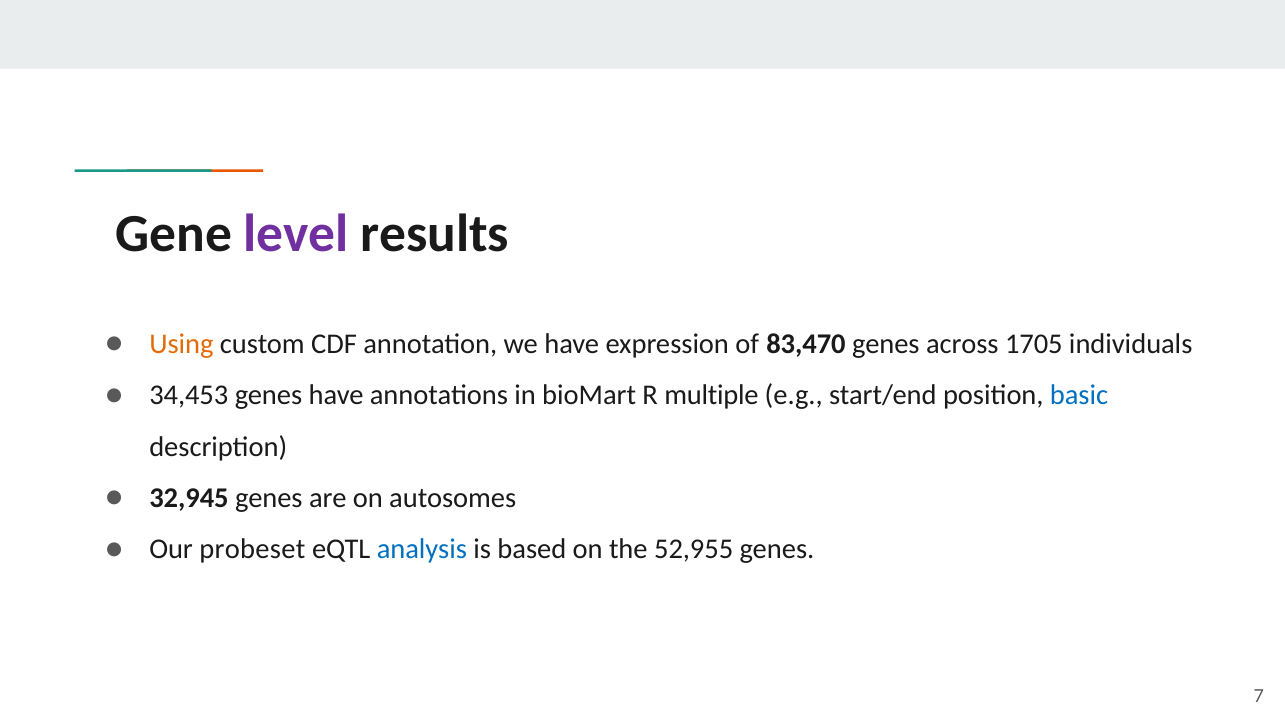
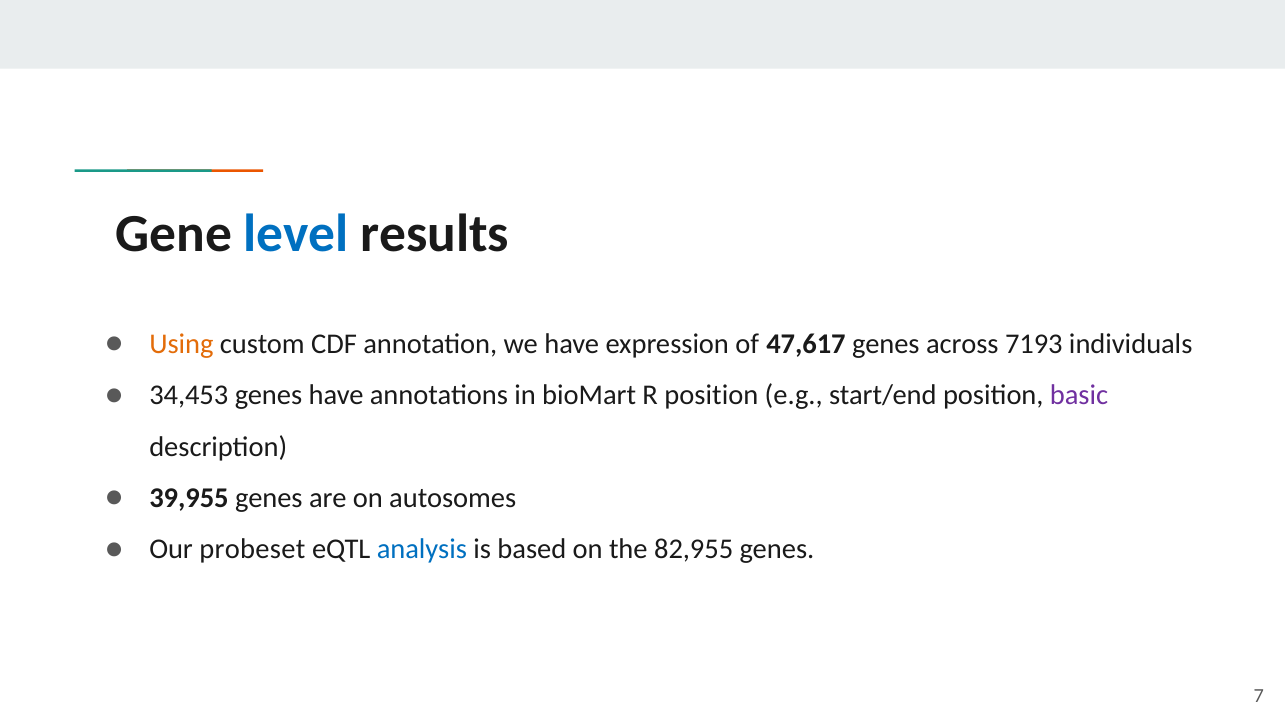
level colour: purple -> blue
83,470: 83,470 -> 47,617
1705: 1705 -> 7193
R multiple: multiple -> position
basic colour: blue -> purple
32,945: 32,945 -> 39,955
52,955: 52,955 -> 82,955
